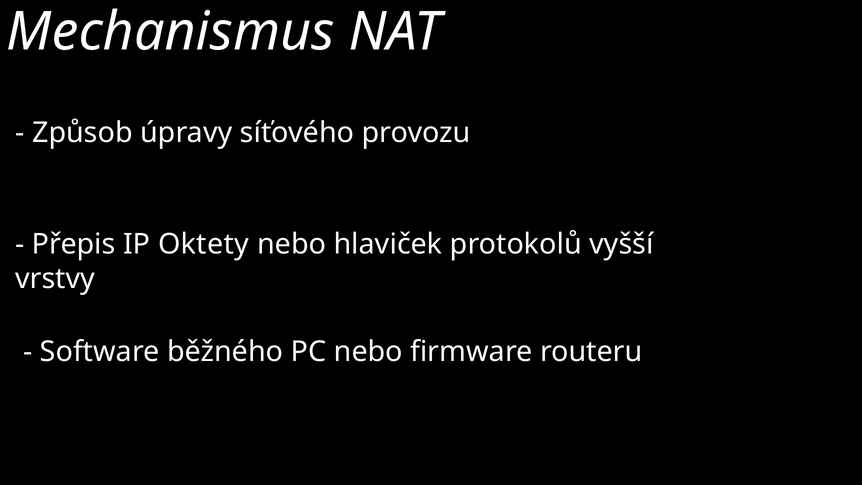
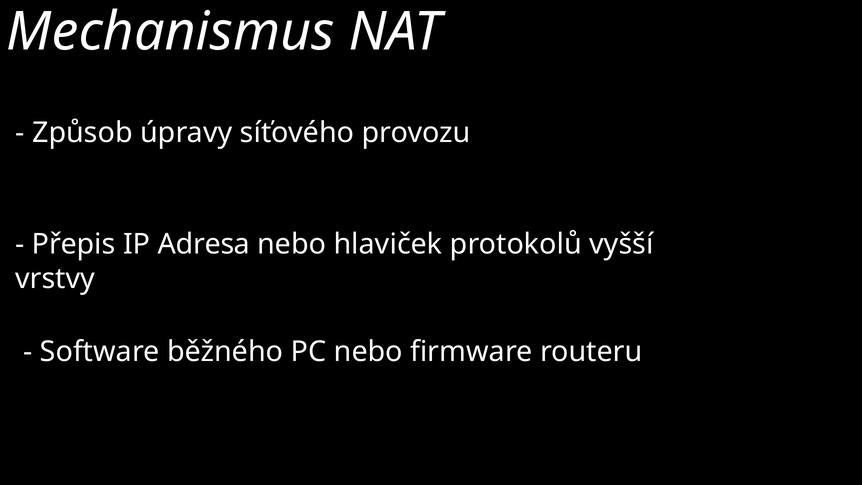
Oktety: Oktety -> Adresa
